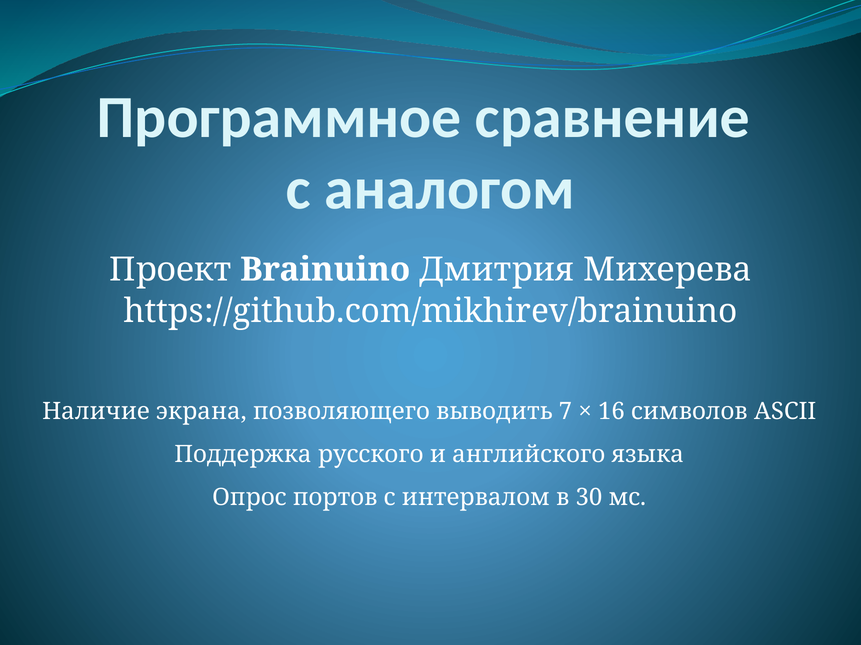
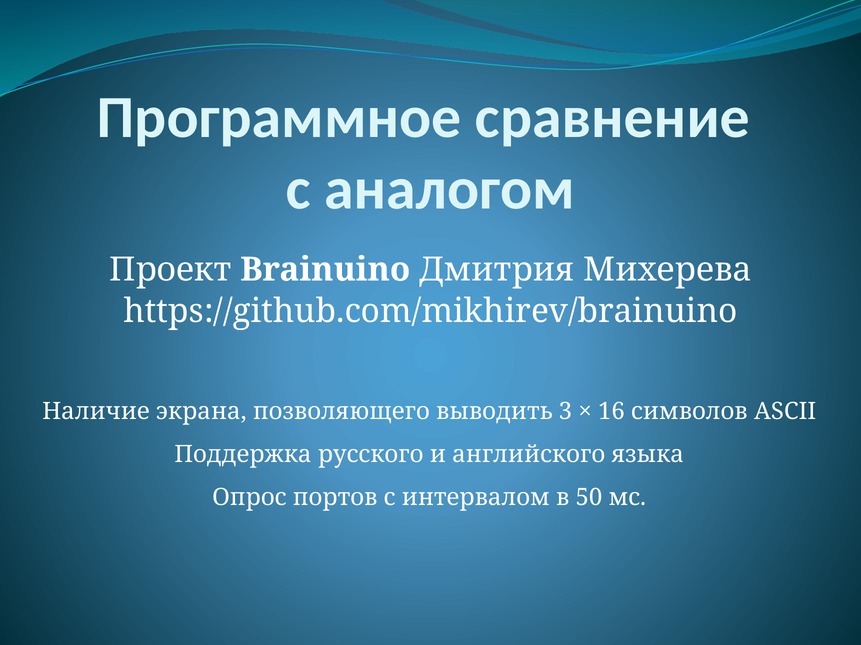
7: 7 -> 3
30: 30 -> 50
